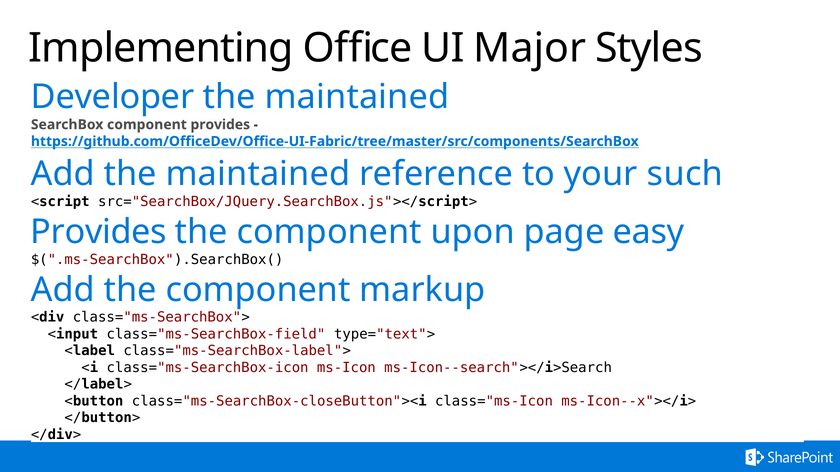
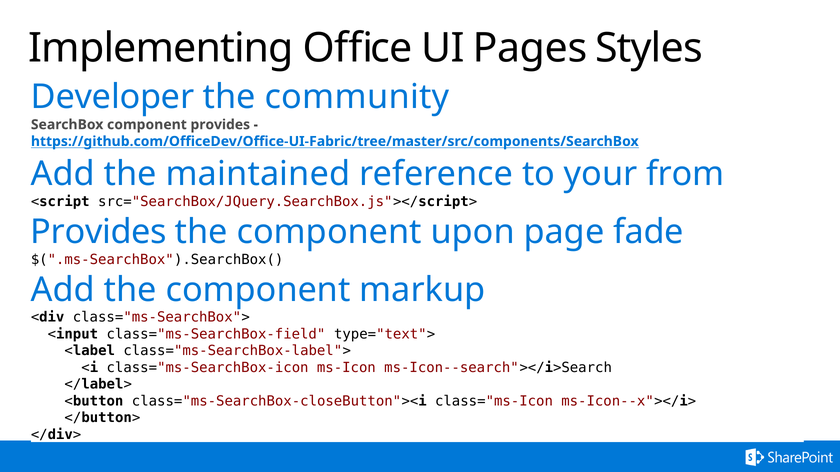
Major: Major -> Pages
maintained at (357, 97): maintained -> community
such: such -> from
easy: easy -> fade
